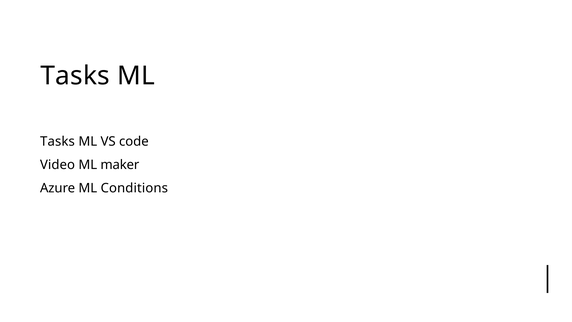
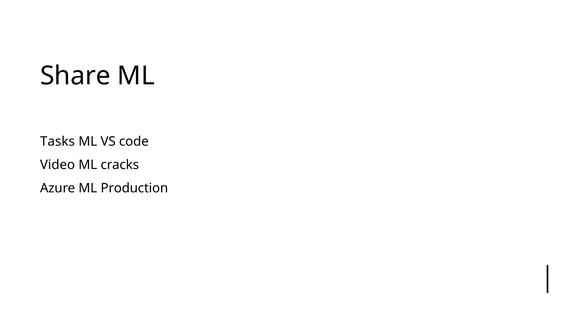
Tasks at (75, 76): Tasks -> Share
maker: maker -> cracks
Conditions: Conditions -> Production
